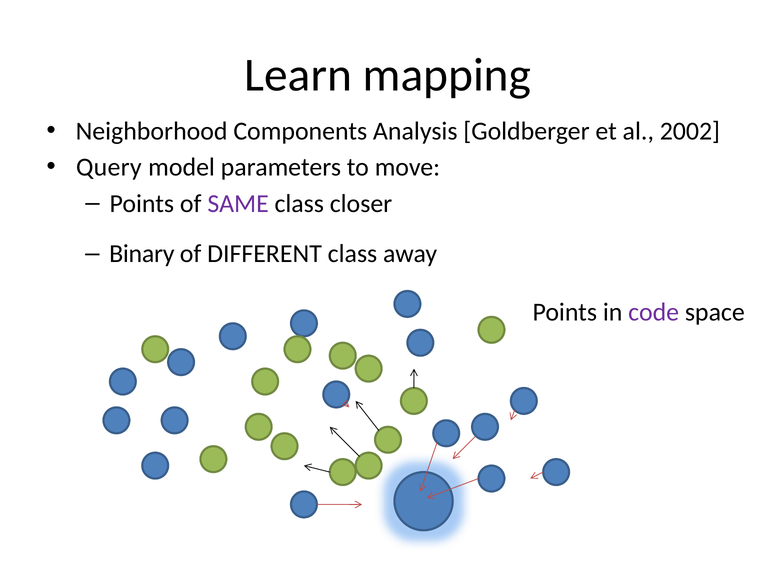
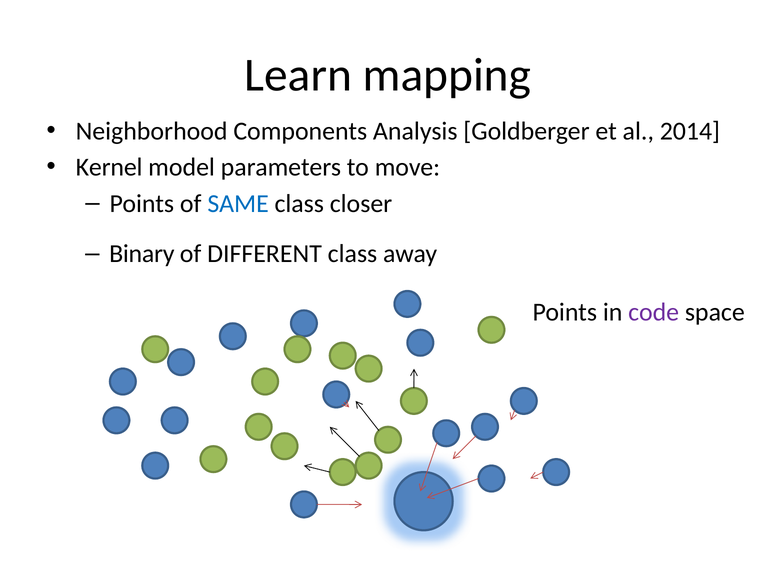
2002: 2002 -> 2014
Query: Query -> Kernel
SAME colour: purple -> blue
